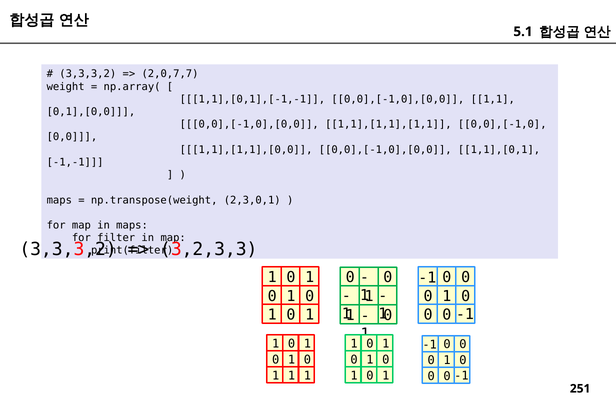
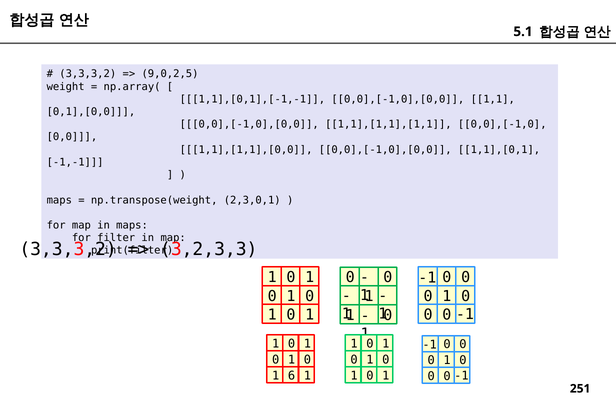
2,0,7,7: 2,0,7,7 -> 9,0,2,5
1 at (292, 375): 1 -> 6
